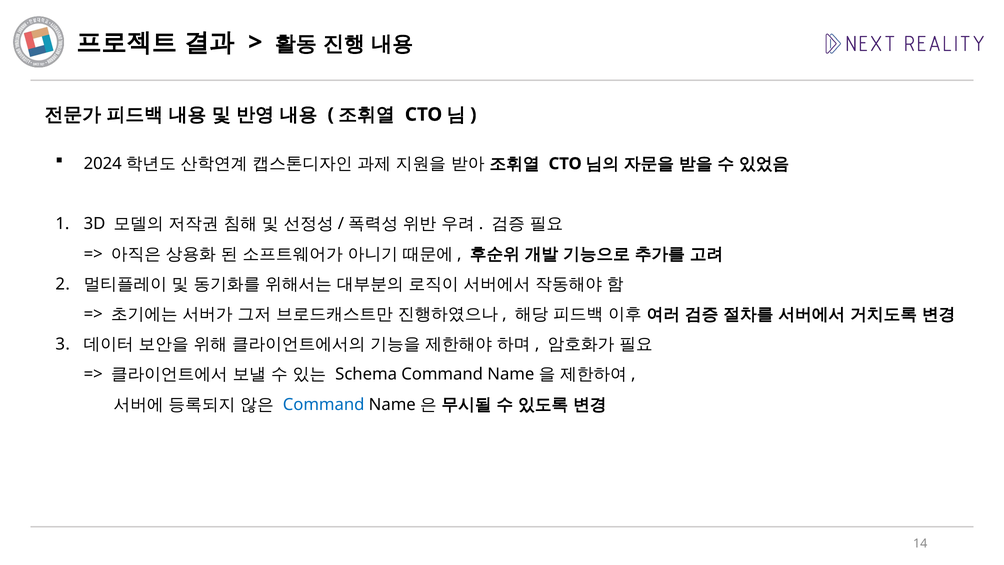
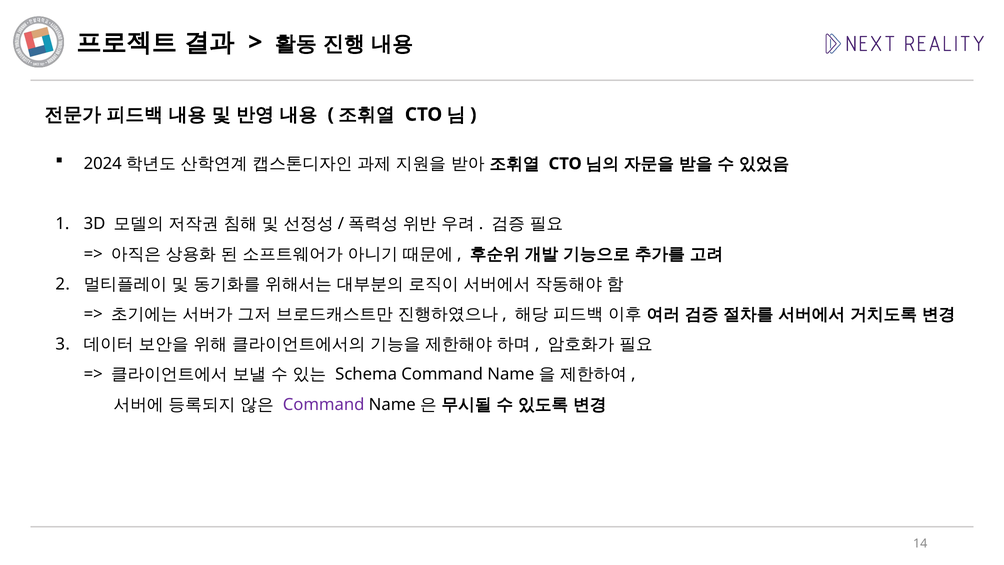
Command at (324, 404) colour: blue -> purple
